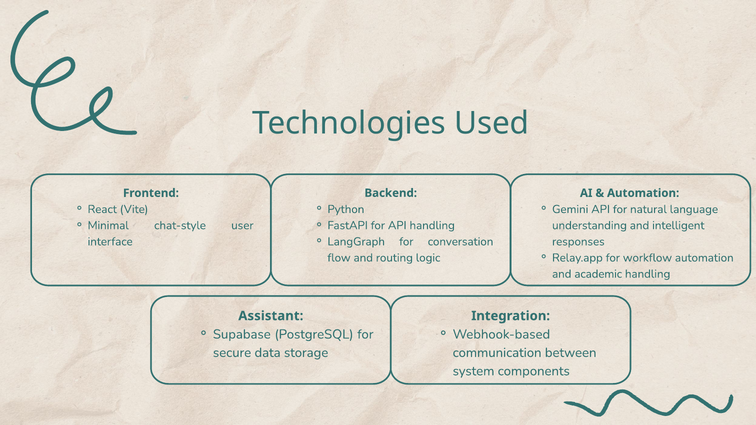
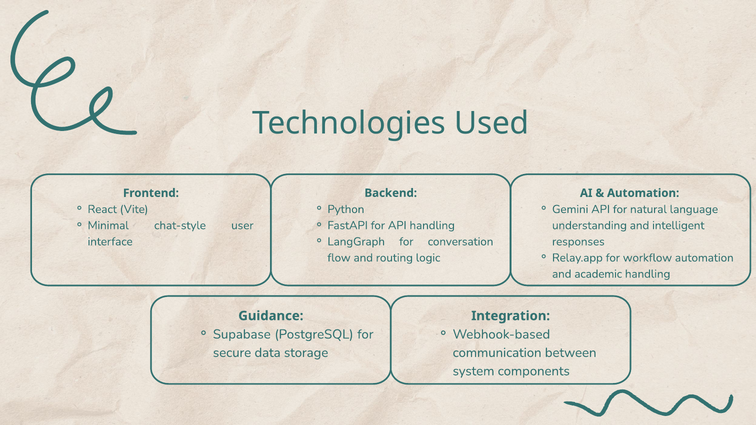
Assistant: Assistant -> Guidance
